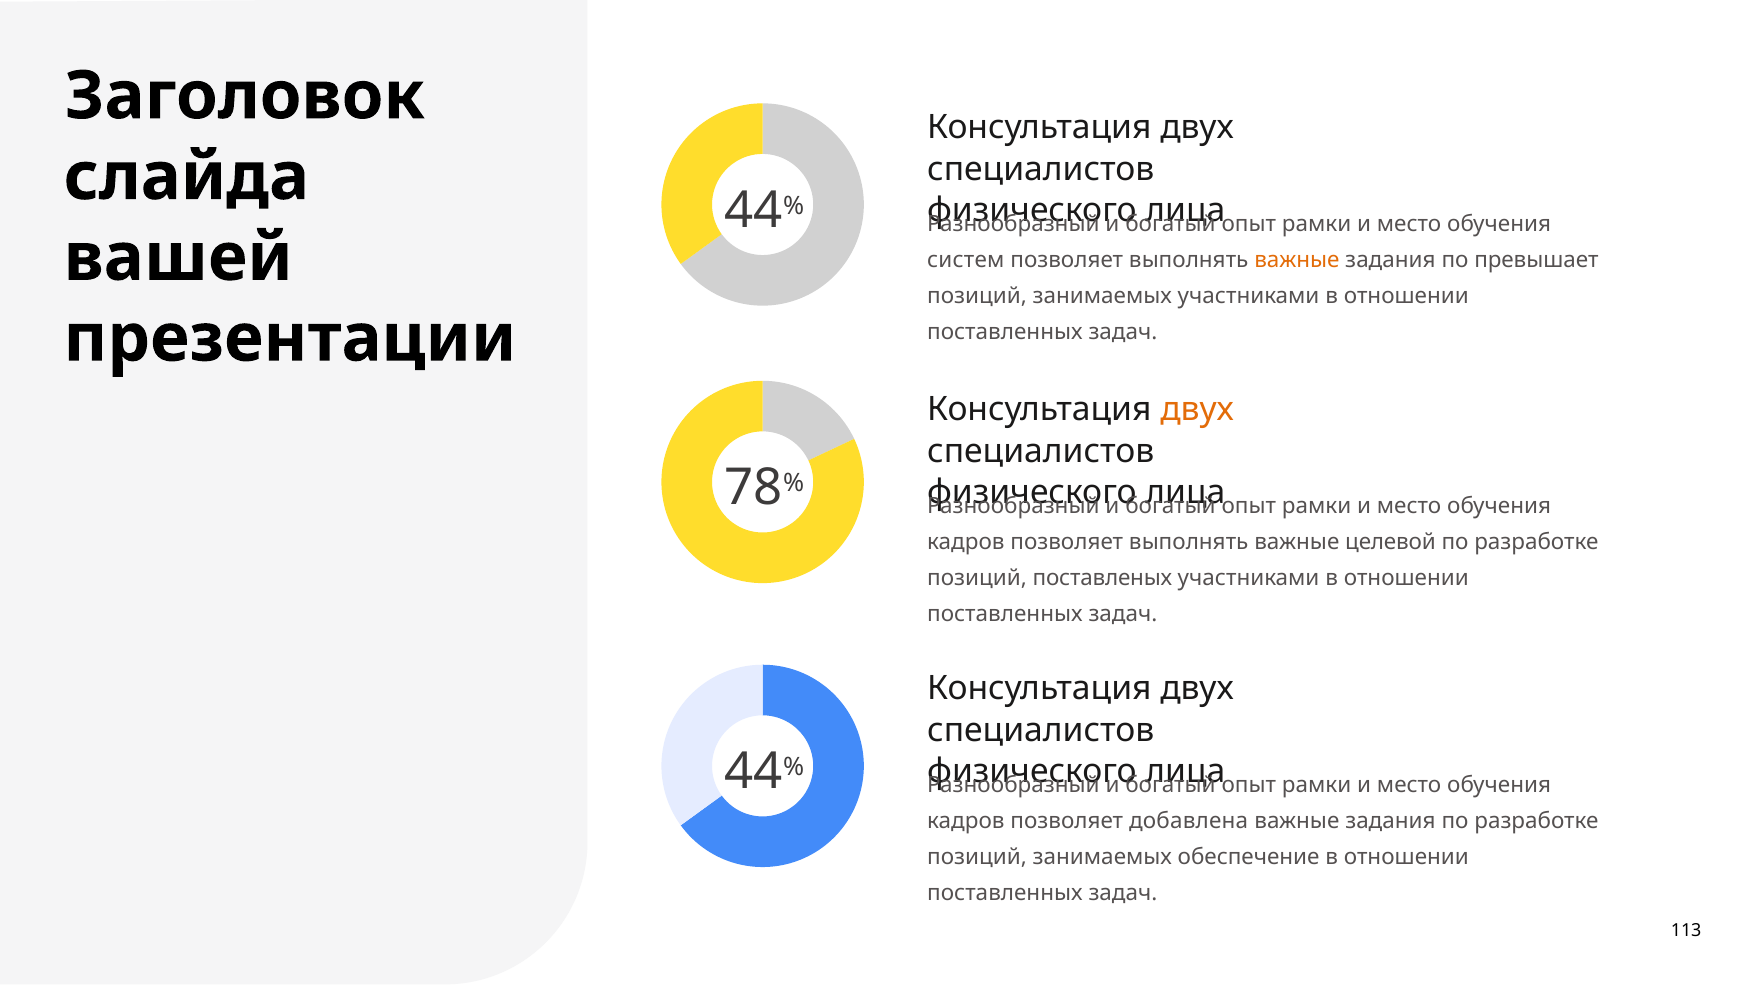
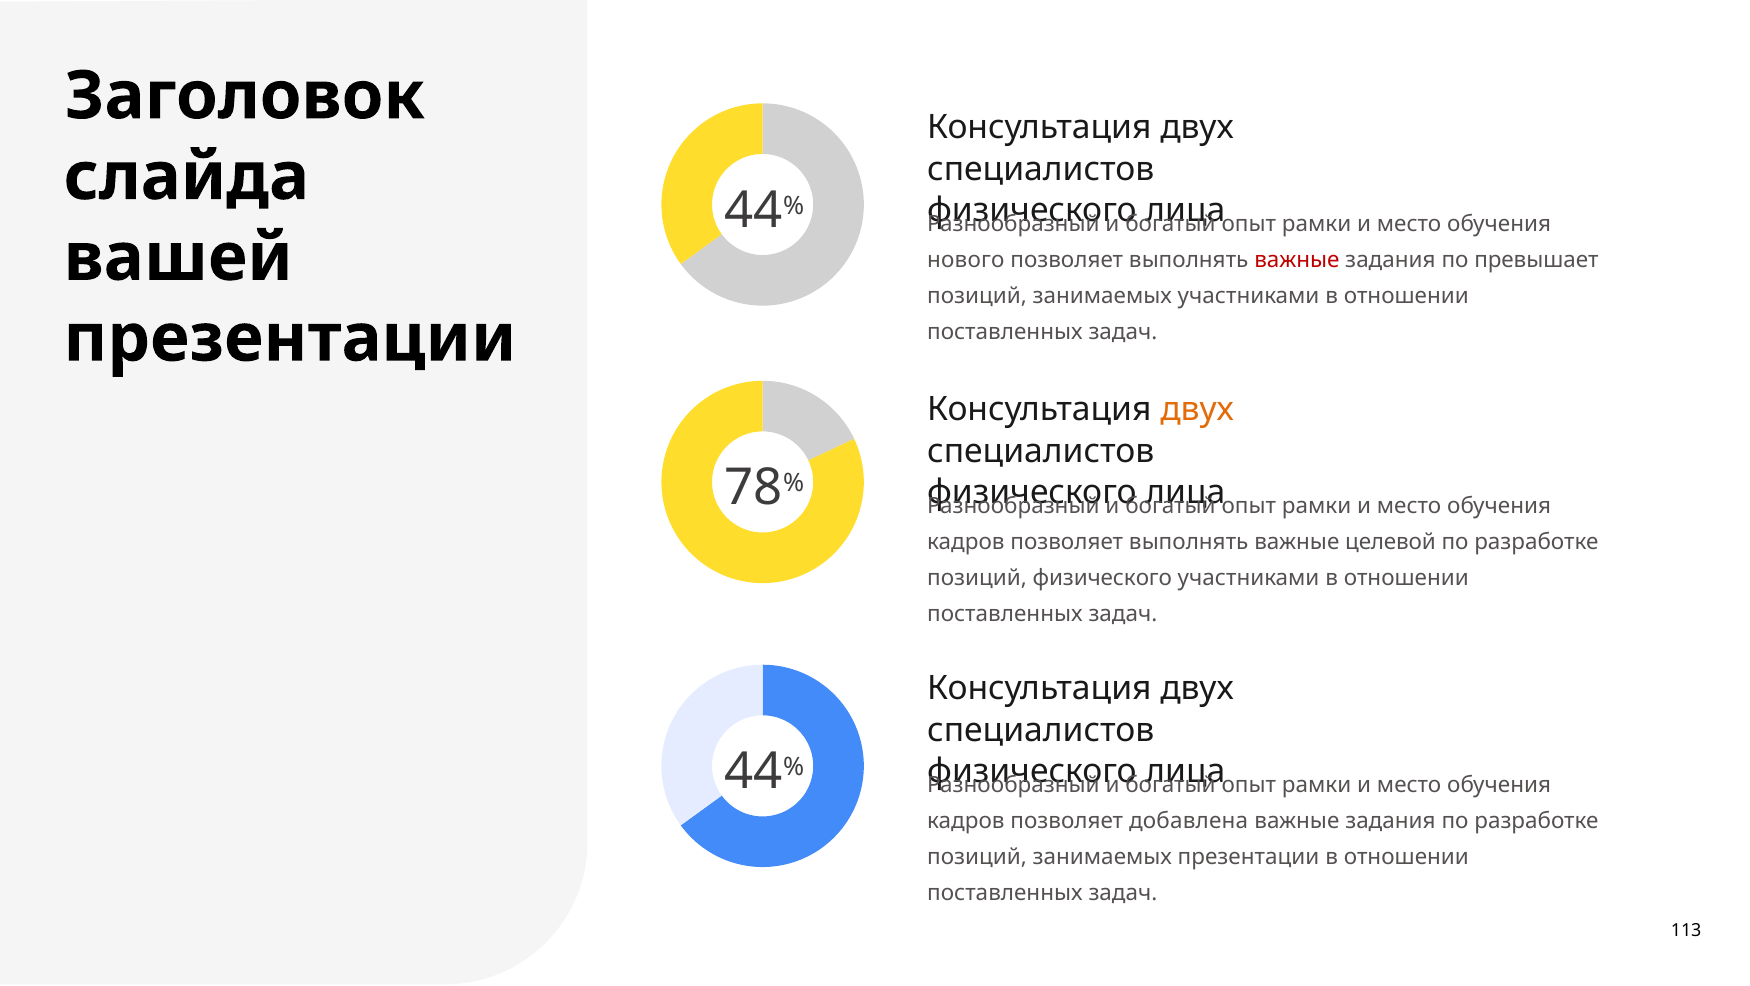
систем: систем -> нового
важные at (1297, 260) colour: orange -> red
позиций поставленых: поставленых -> физического
занимаемых обеспечение: обеспечение -> презентации
